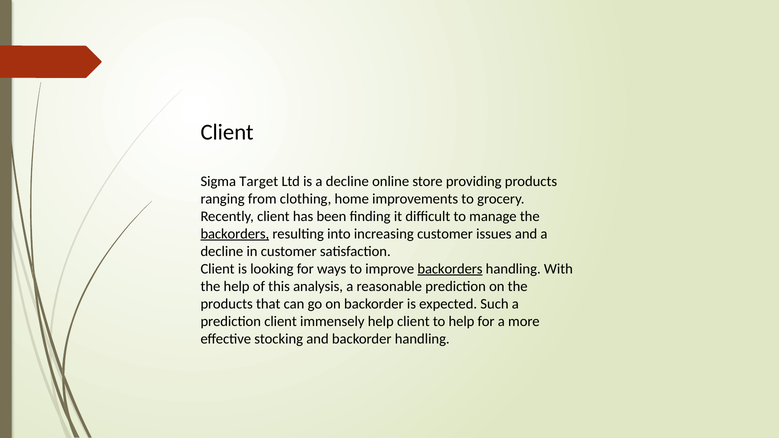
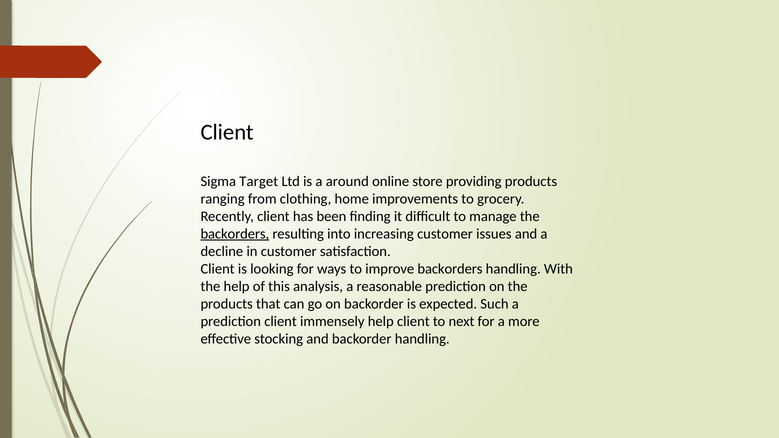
is a decline: decline -> around
backorders at (450, 269) underline: present -> none
to help: help -> next
